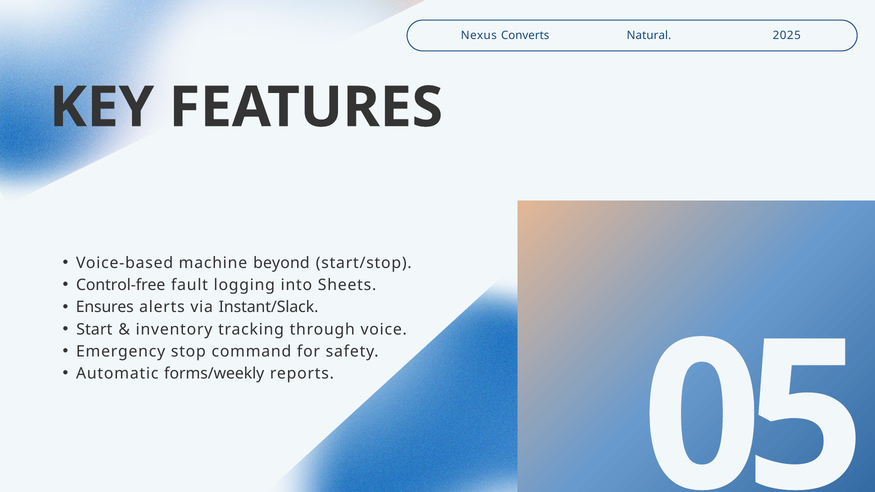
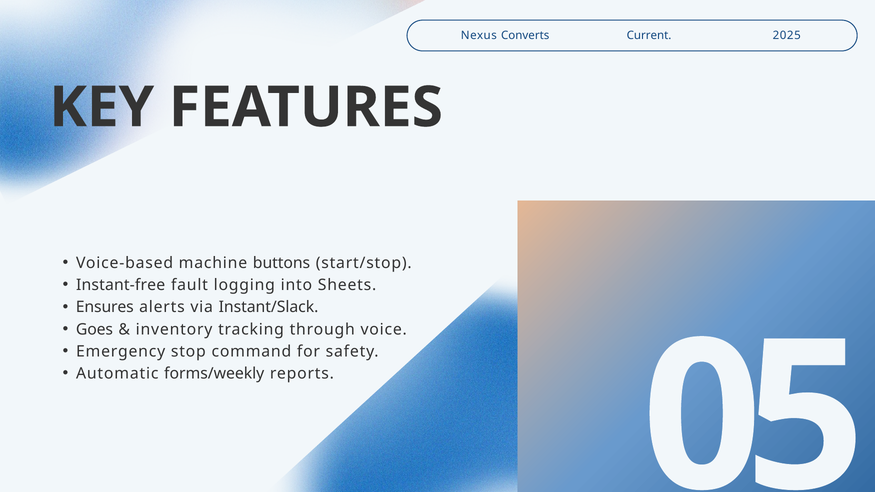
Natural: Natural -> Current
beyond: beyond -> buttons
Control-free: Control-free -> Instant-free
Start: Start -> Goes
